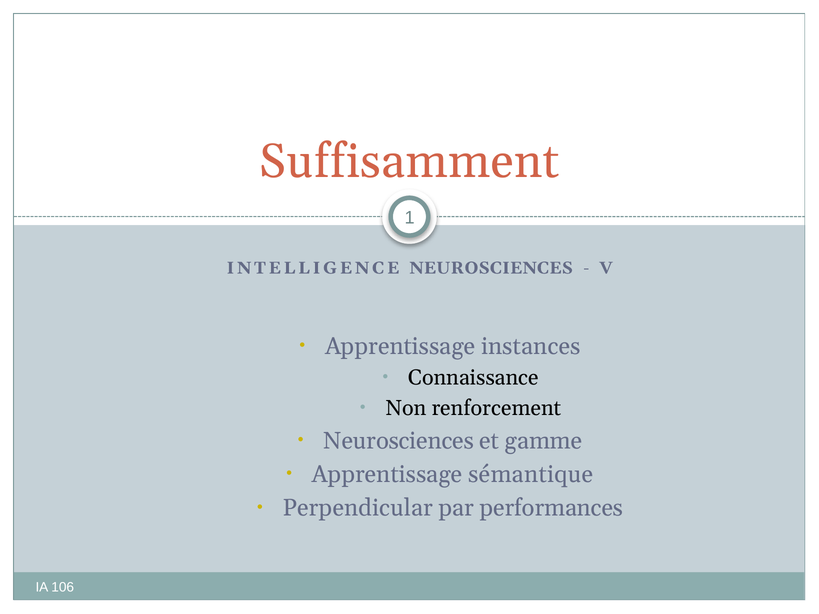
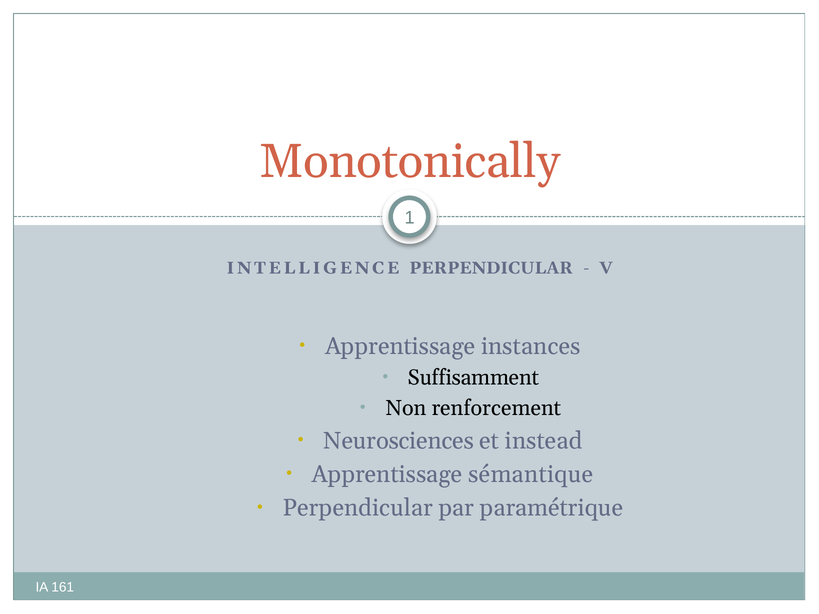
Suffisamment: Suffisamment -> Monotonically
INTELLIGENCE NEUROSCIENCES: NEUROSCIENCES -> PERPENDICULAR
Connaissance: Connaissance -> Suffisamment
gamme: gamme -> instead
performances: performances -> paramétrique
106: 106 -> 161
